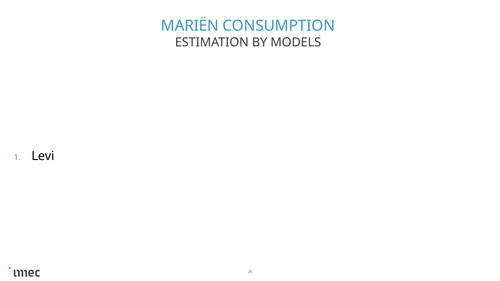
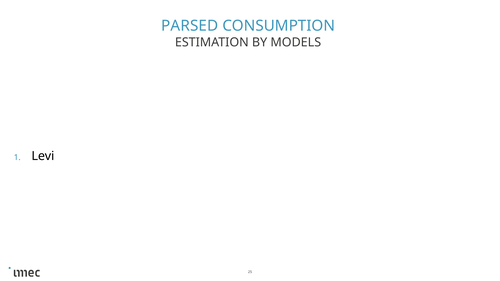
MARIËN: MARIËN -> PARSED
